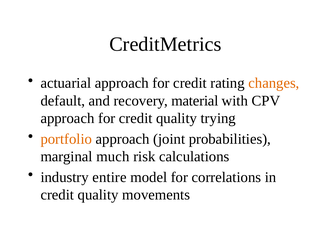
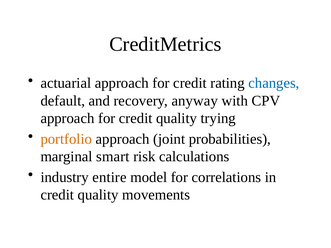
changes colour: orange -> blue
material: material -> anyway
much: much -> smart
